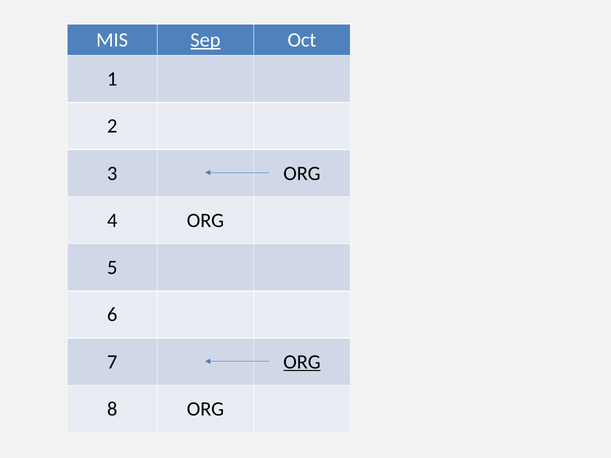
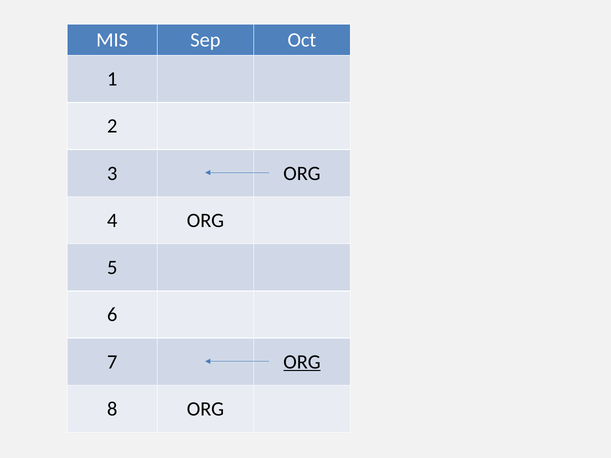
Sep underline: present -> none
